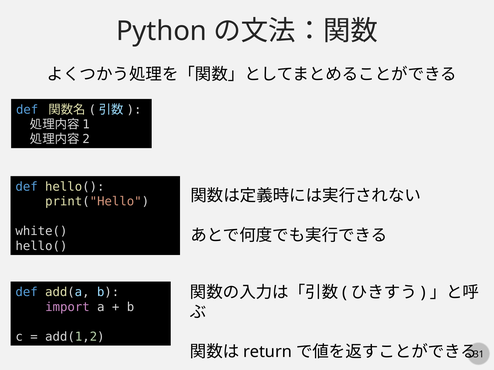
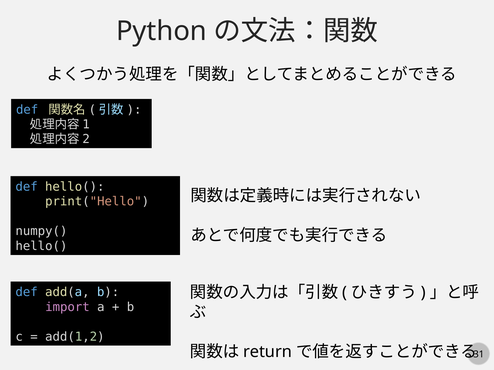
white(: white( -> numpy(
